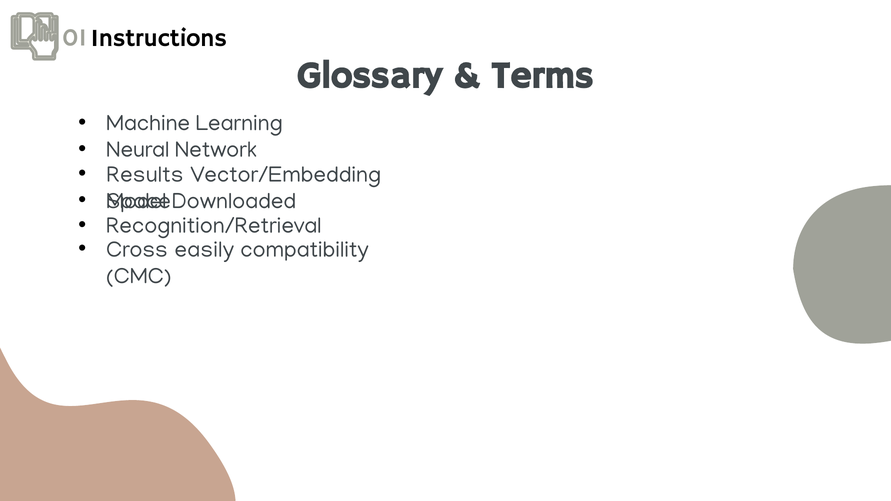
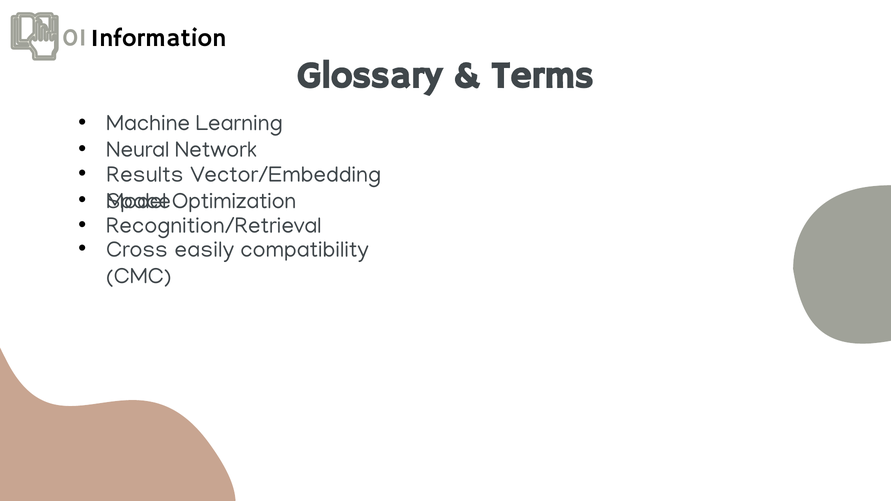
Instructions: Instructions -> Information
Downloaded: Downloaded -> Optimization
